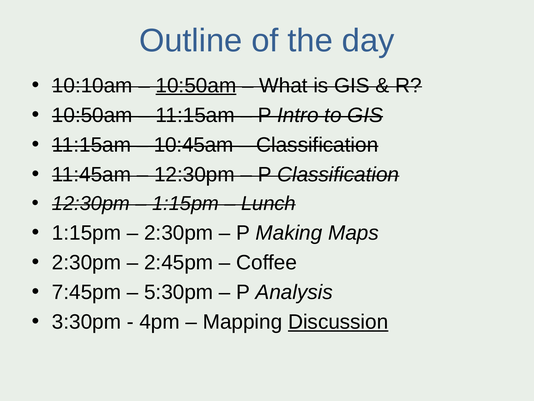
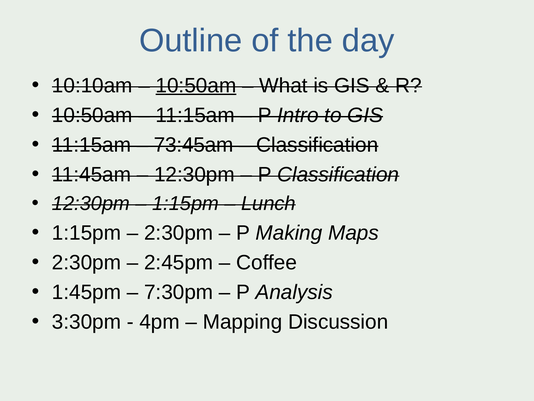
10:45am: 10:45am -> 73:45am
7:45pm: 7:45pm -> 1:45pm
5:30pm: 5:30pm -> 7:30pm
Discussion underline: present -> none
